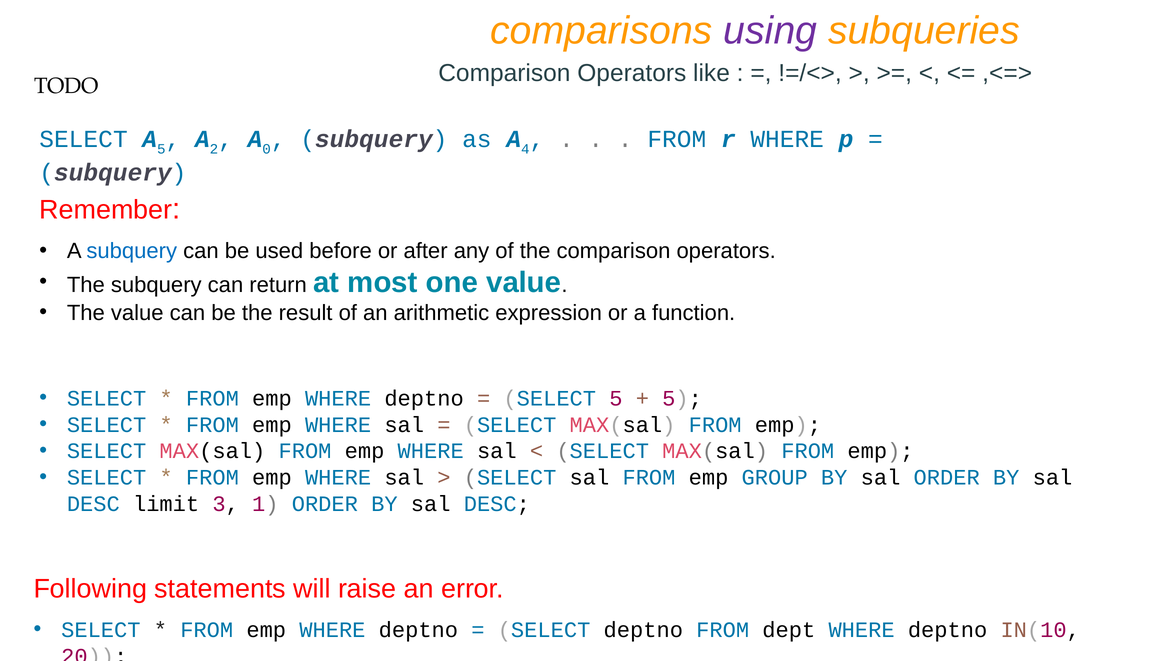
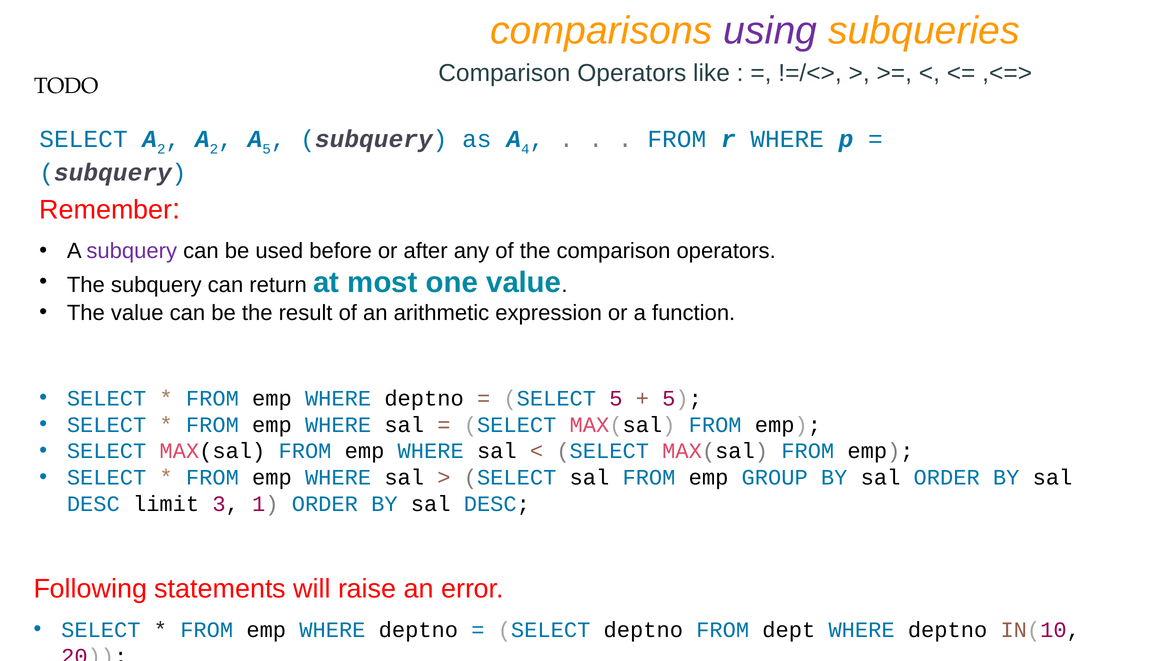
SELECT A 5: 5 -> 2
A 0: 0 -> 5
subquery at (132, 251) colour: blue -> purple
